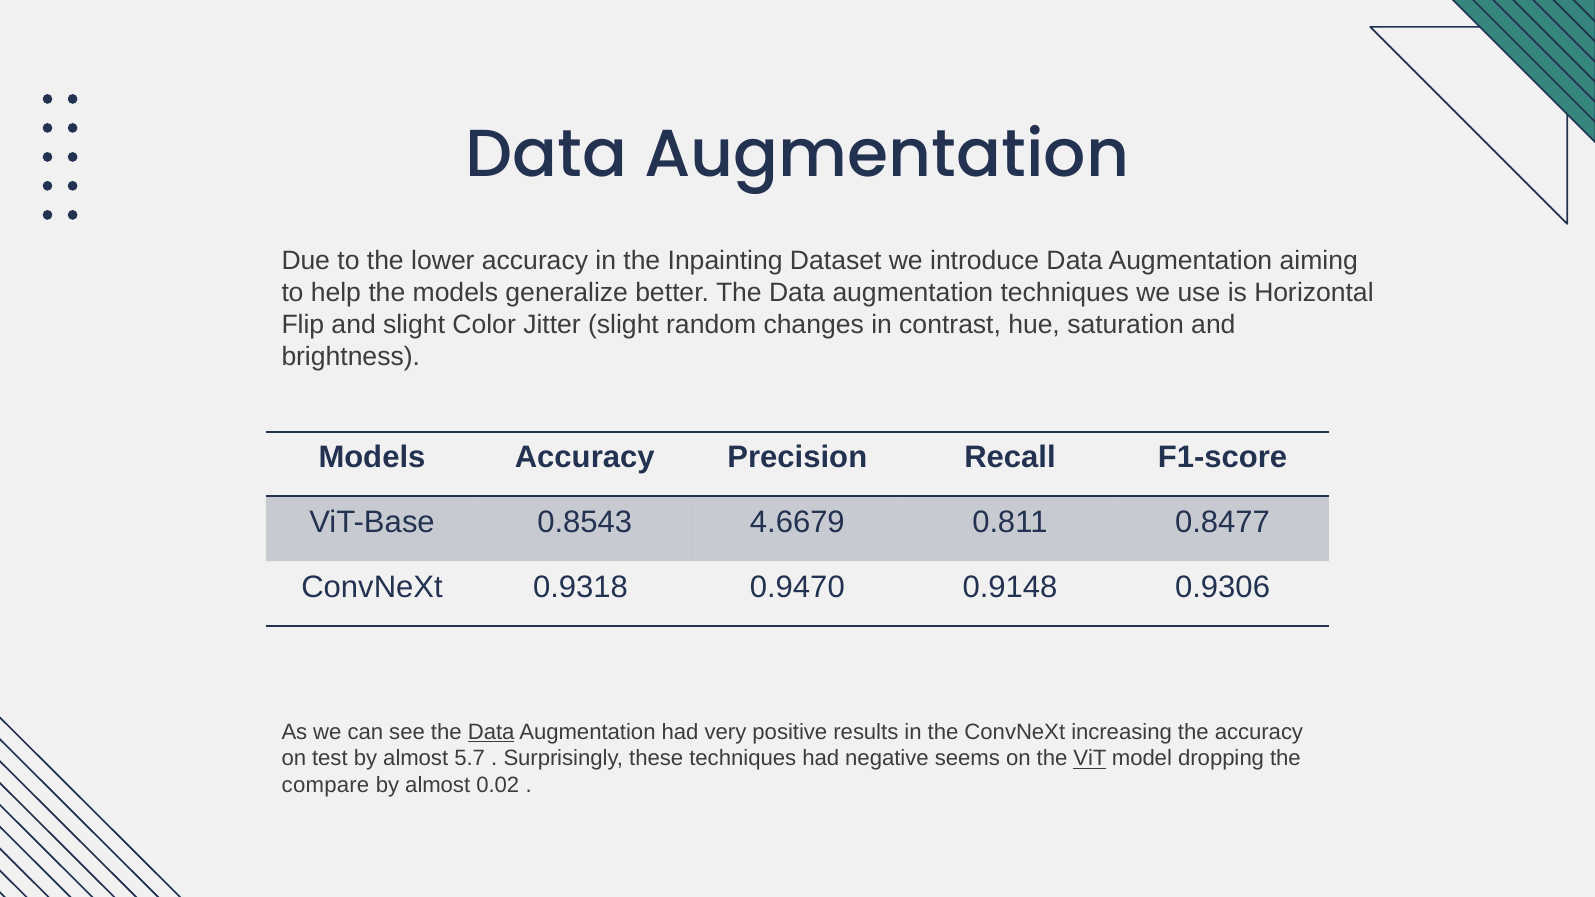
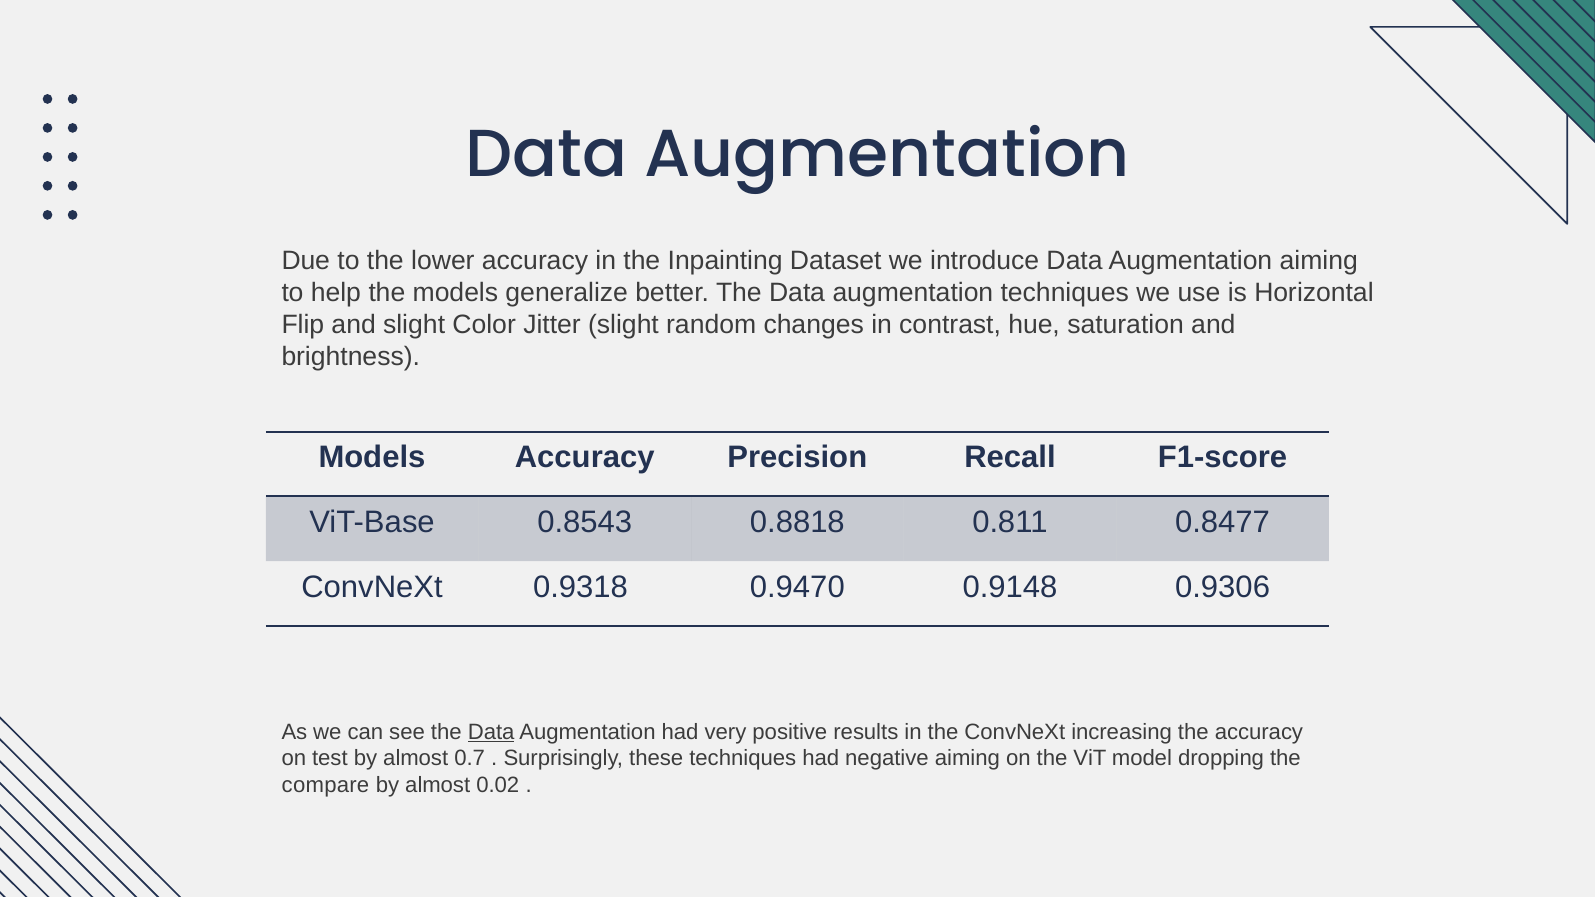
4.6679: 4.6679 -> 0.8818
5.7: 5.7 -> 0.7
negative seems: seems -> aiming
ViT underline: present -> none
